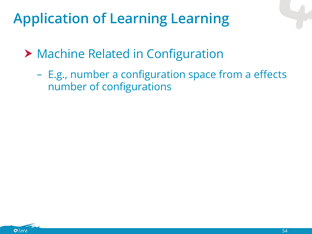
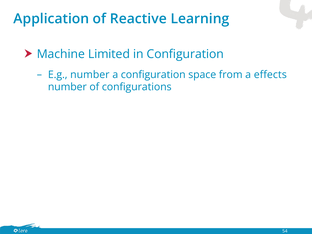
of Learning: Learning -> Reactive
Related: Related -> Limited
